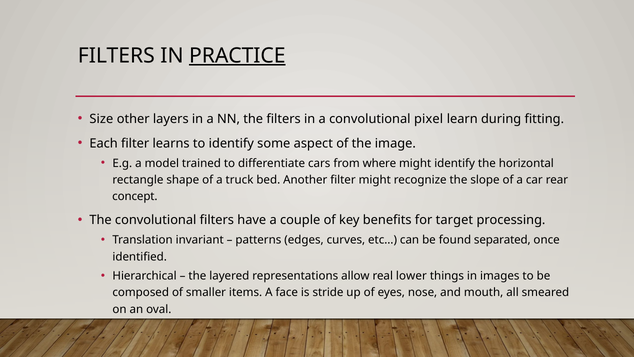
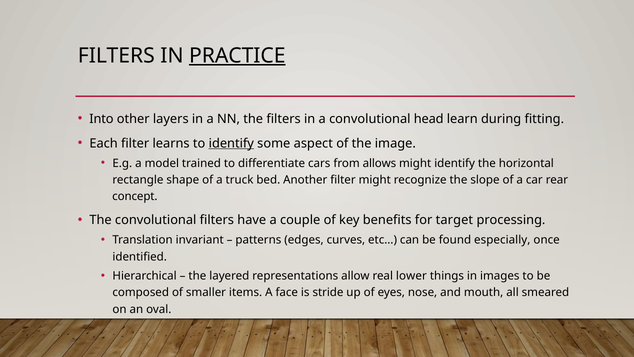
Size: Size -> Into
pixel: pixel -> head
identify at (231, 143) underline: none -> present
where: where -> allows
separated: separated -> especially
